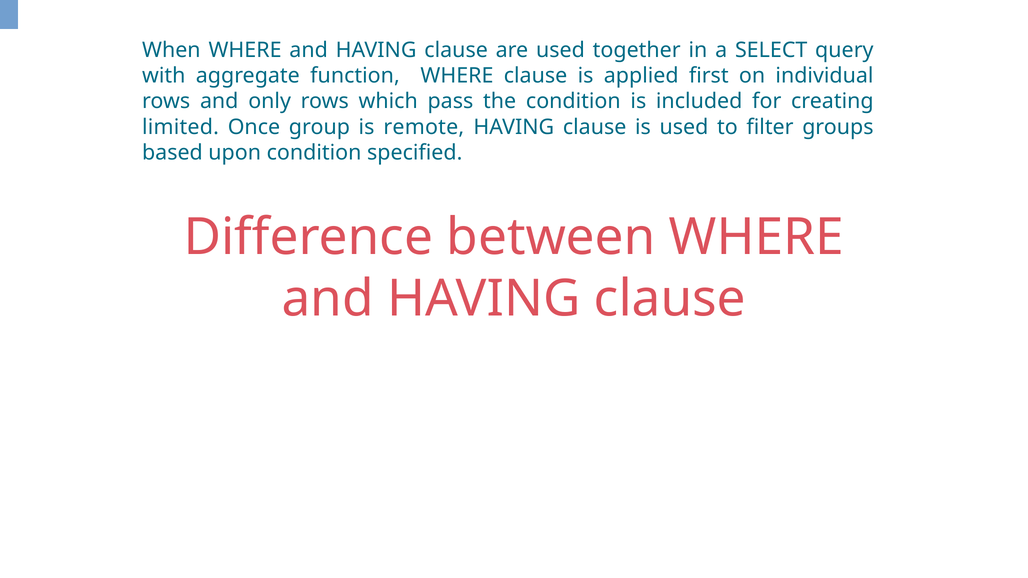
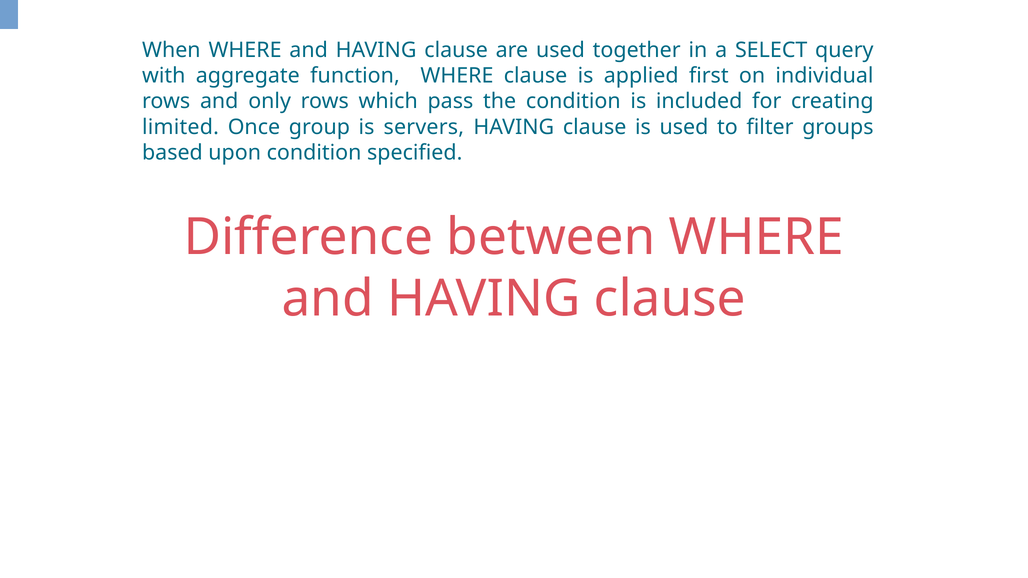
remote: remote -> servers
